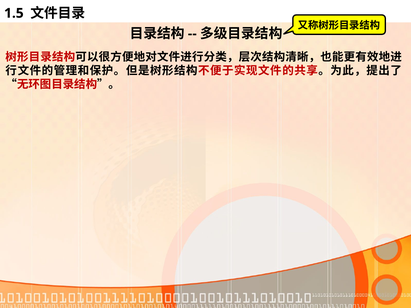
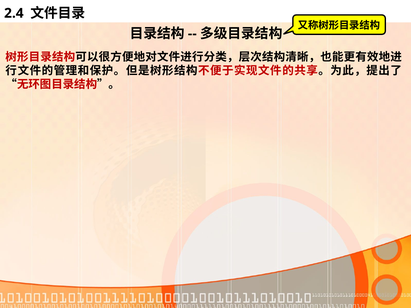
1.5: 1.5 -> 2.4
